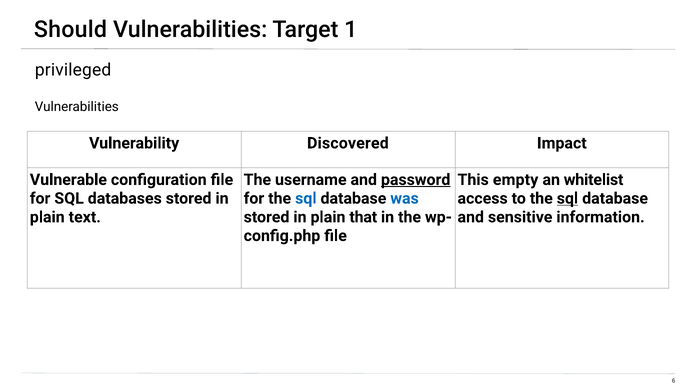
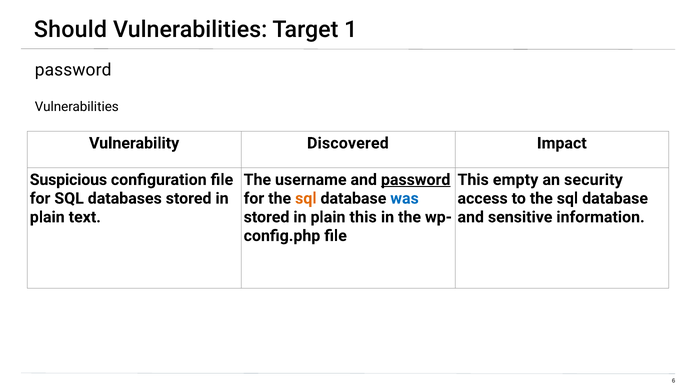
privileged at (73, 70): privileged -> password
Vulnerable: Vulnerable -> Suspicious
whitelist: whitelist -> security
sql at (306, 199) colour: blue -> orange
sql at (567, 199) underline: present -> none
plain that: that -> this
